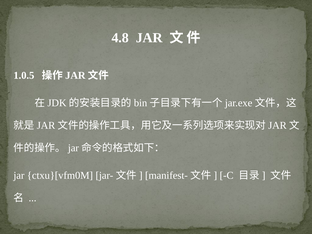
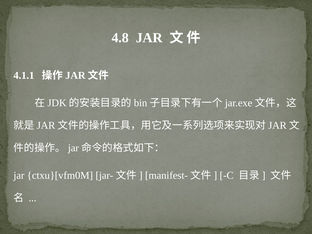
1.0.5: 1.0.5 -> 4.1.1
